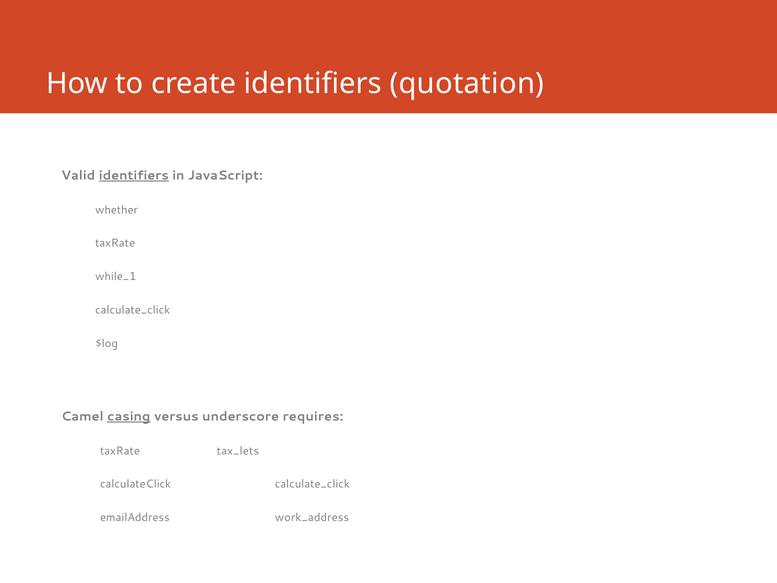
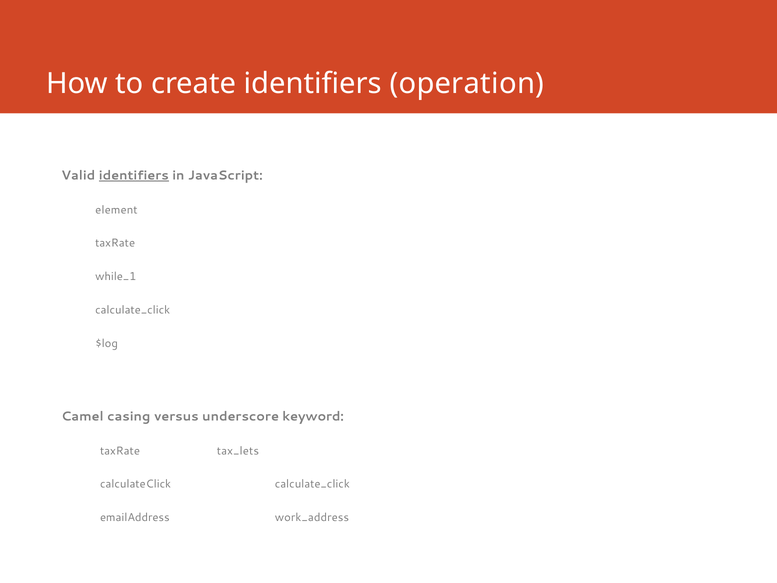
quotation: quotation -> operation
whether: whether -> element
casing underline: present -> none
requires: requires -> keyword
